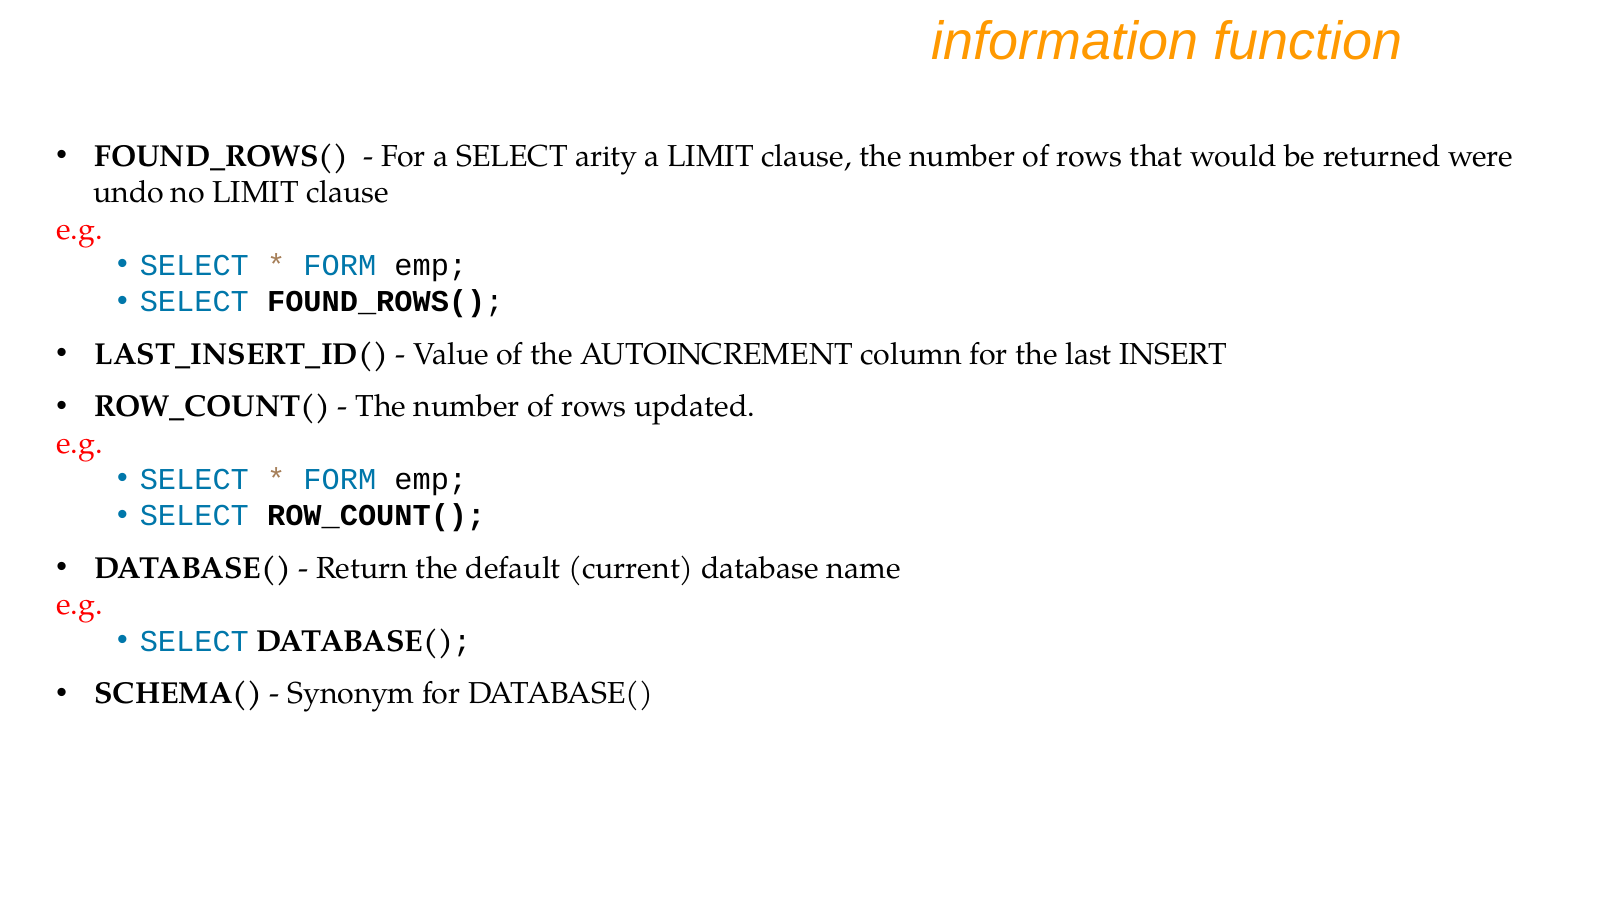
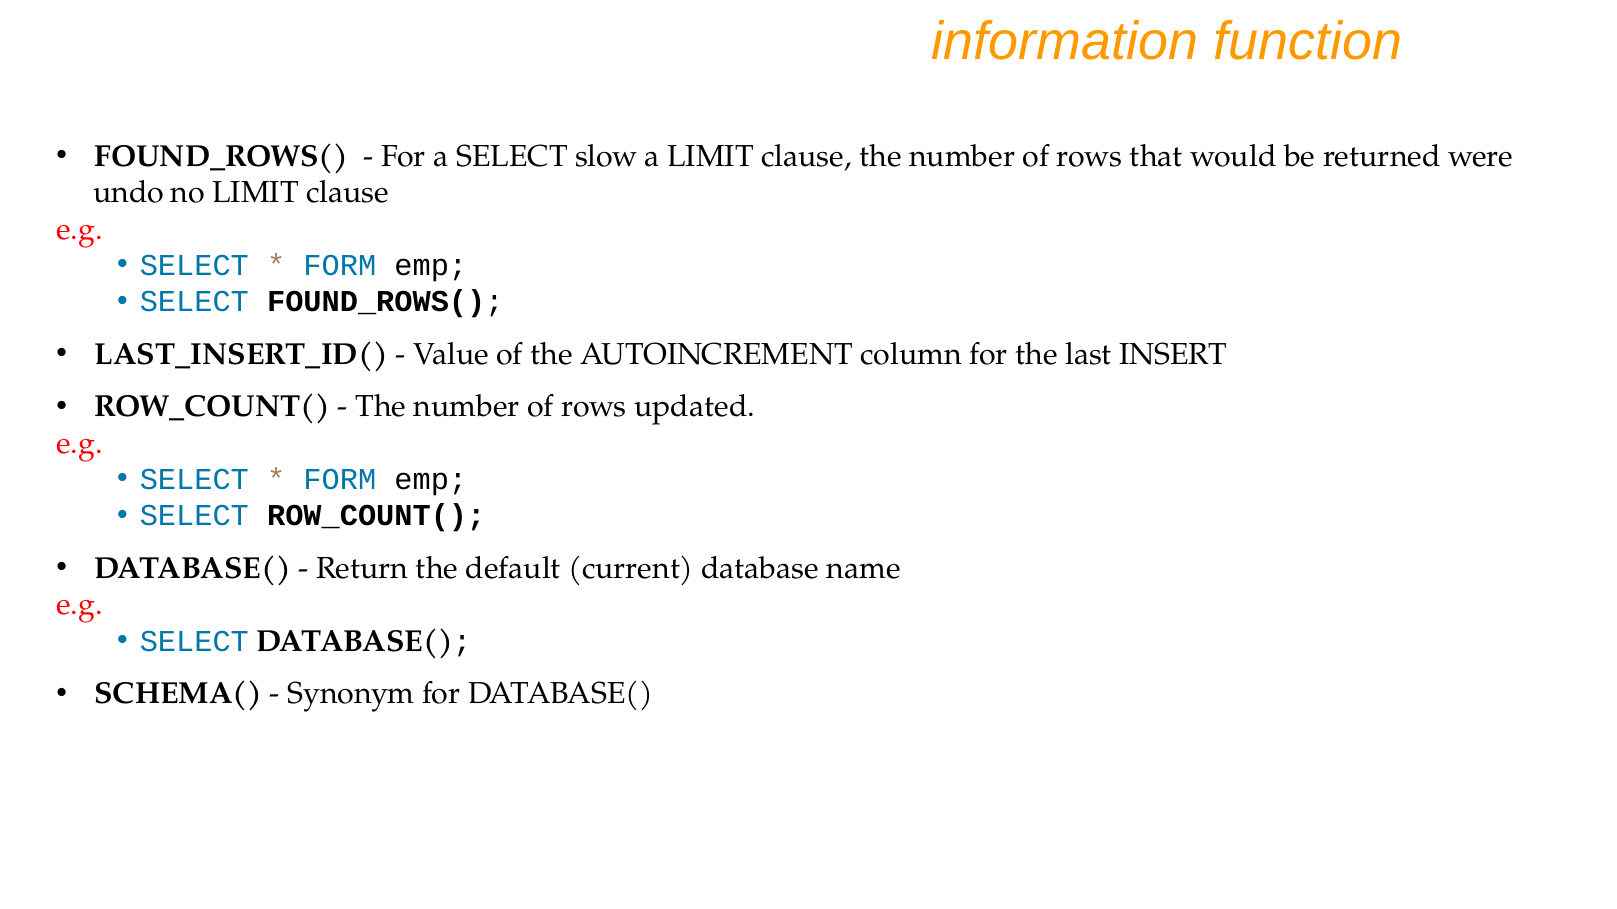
arity: arity -> slow
